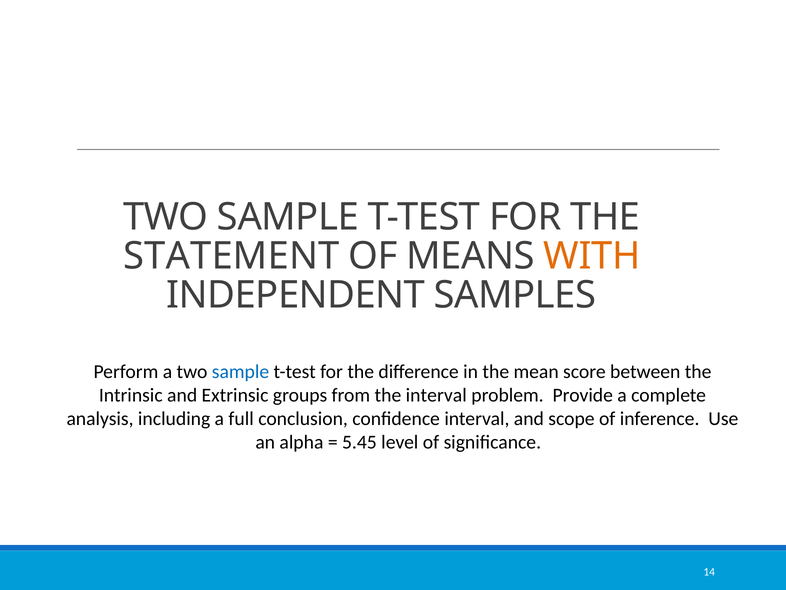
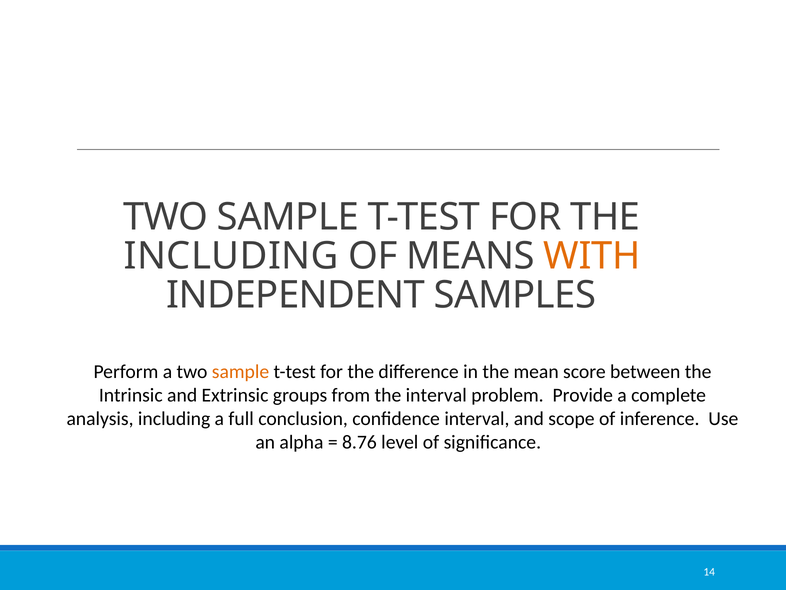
STATEMENT at (231, 256): STATEMENT -> INCLUDING
sample at (241, 371) colour: blue -> orange
5.45: 5.45 -> 8.76
